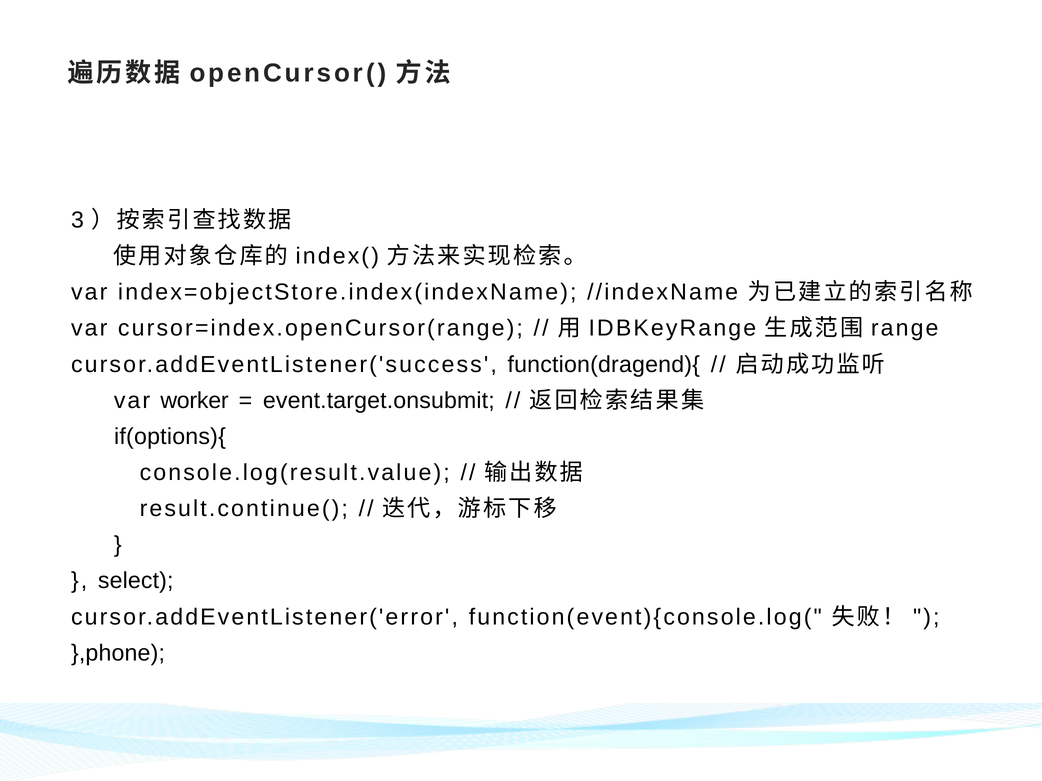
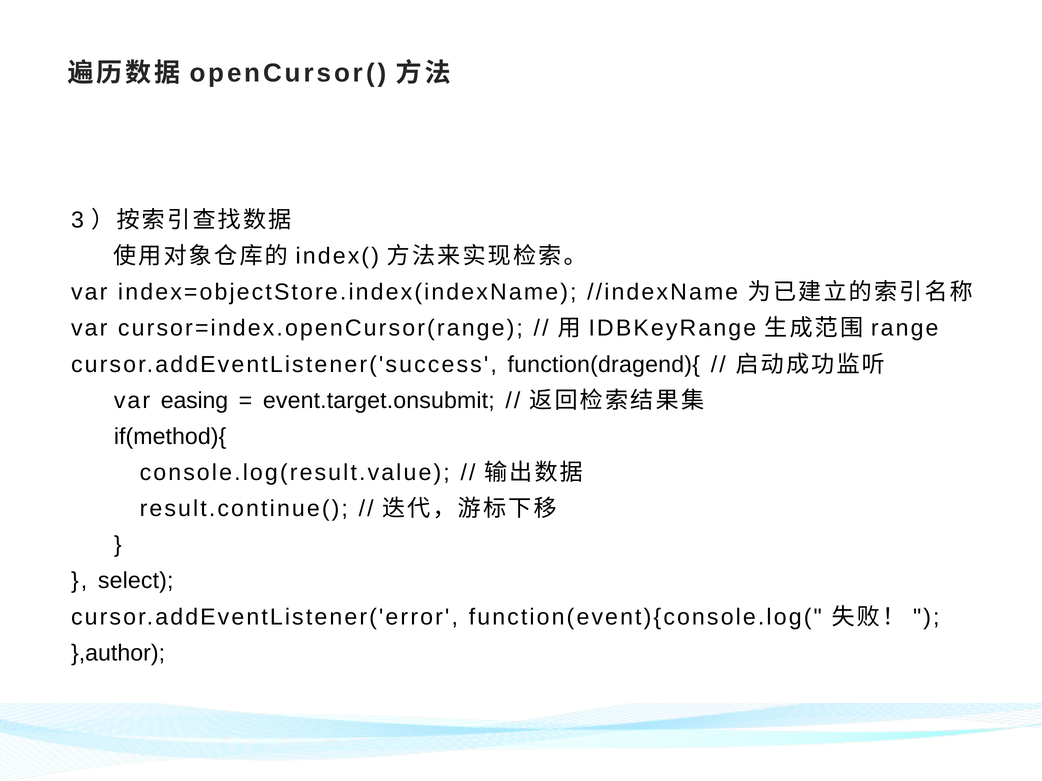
worker: worker -> easing
if(options){: if(options){ -> if(method){
},phone: },phone -> },author
